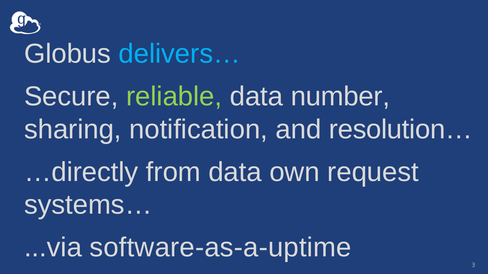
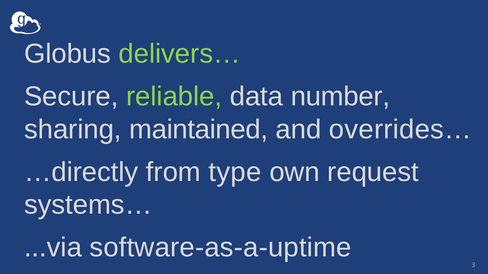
delivers… colour: light blue -> light green
notification: notification -> maintained
resolution…: resolution… -> overrides…
from data: data -> type
